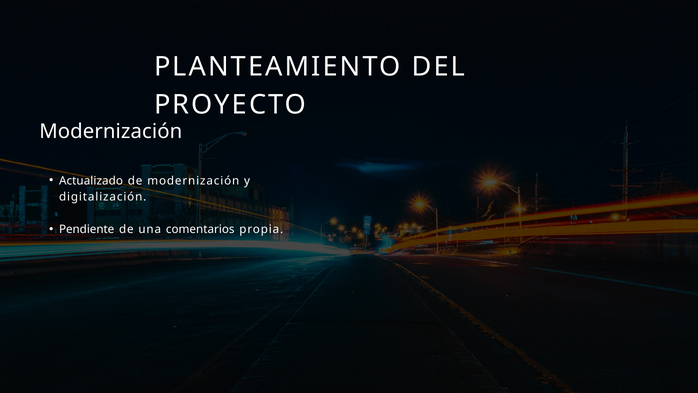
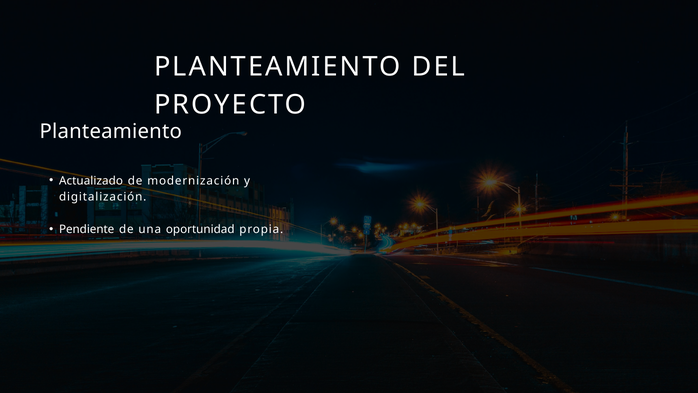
Modernización at (111, 131): Modernización -> Planteamiento
comentarios: comentarios -> oportunidad
